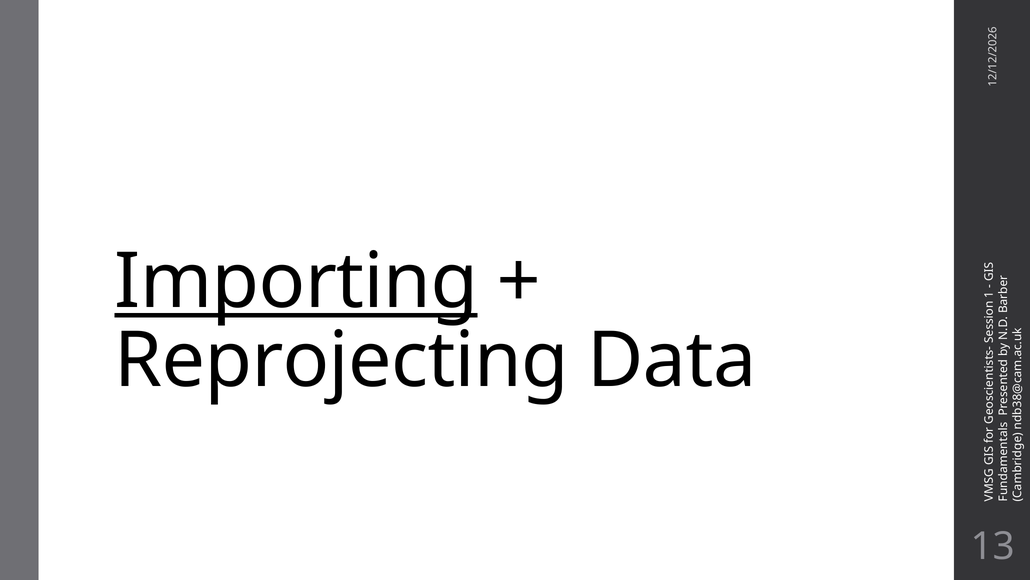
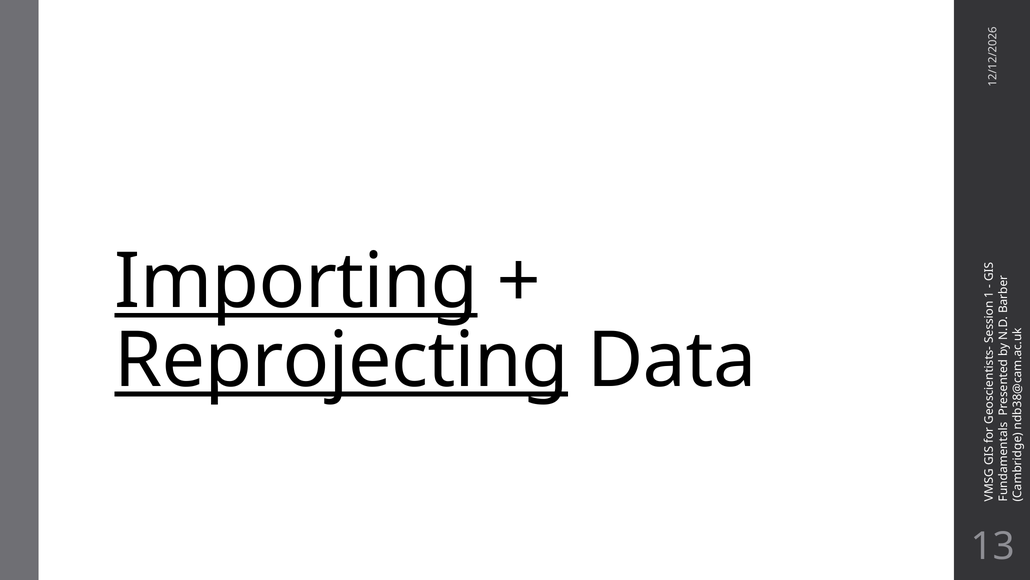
Reprojecting underline: none -> present
